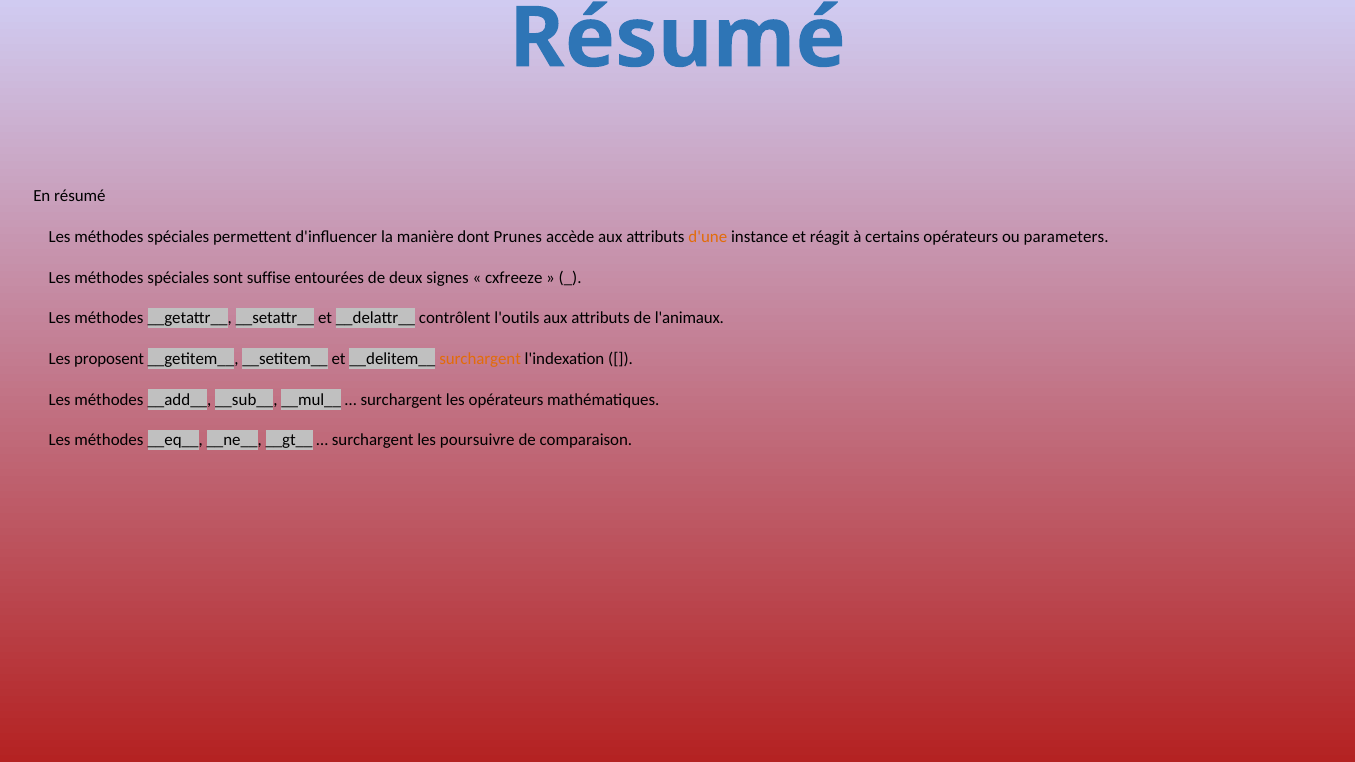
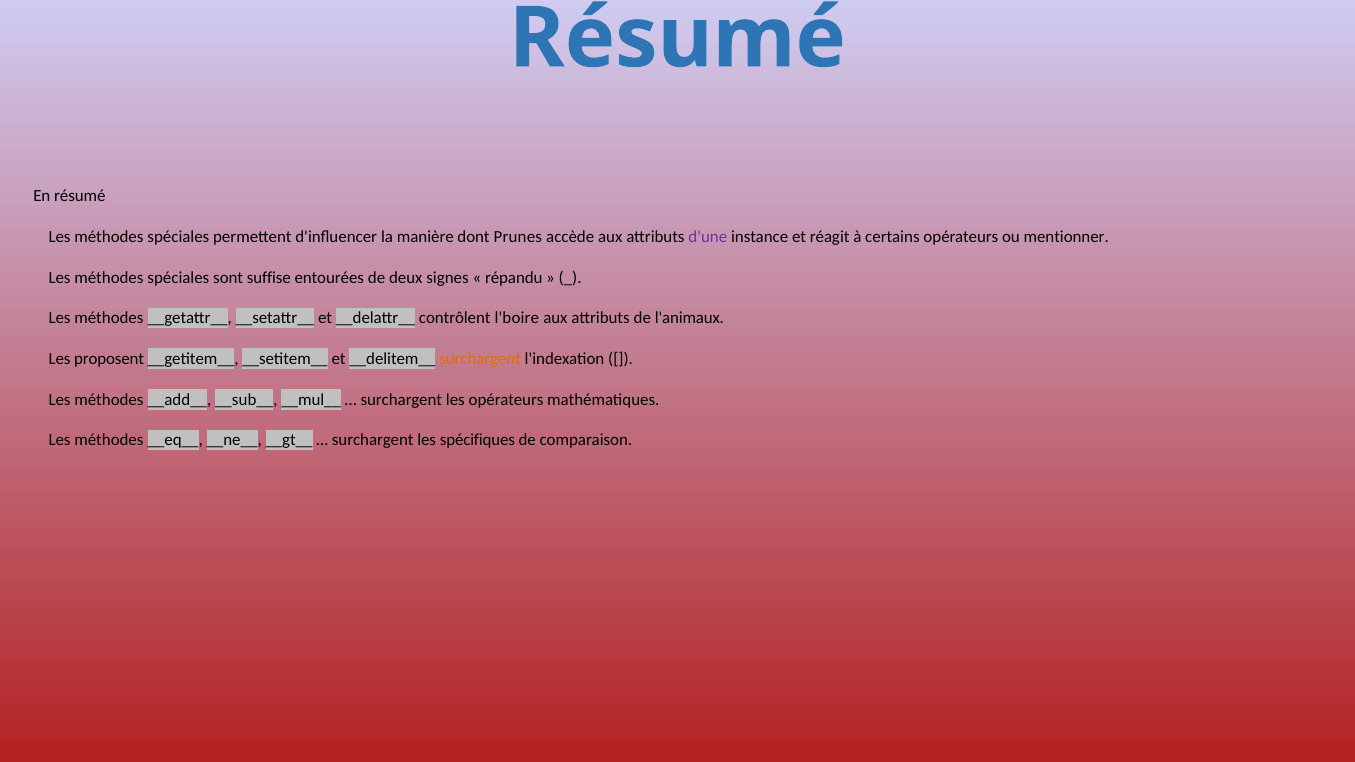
d'une colour: orange -> purple
parameters: parameters -> mentionner
cxfreeze: cxfreeze -> répandu
l'outils: l'outils -> l'boire
poursuivre: poursuivre -> spécifiques
